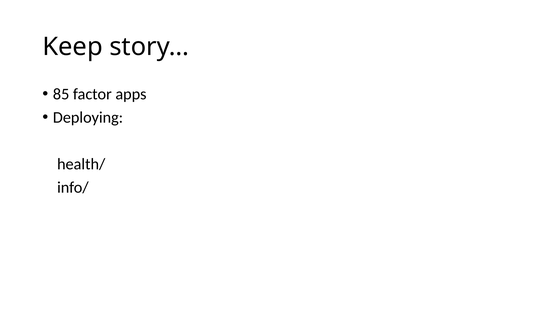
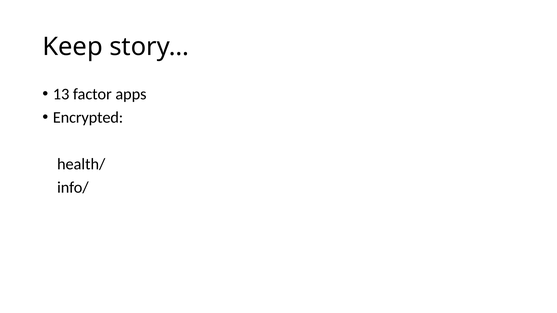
85: 85 -> 13
Deploying: Deploying -> Encrypted
